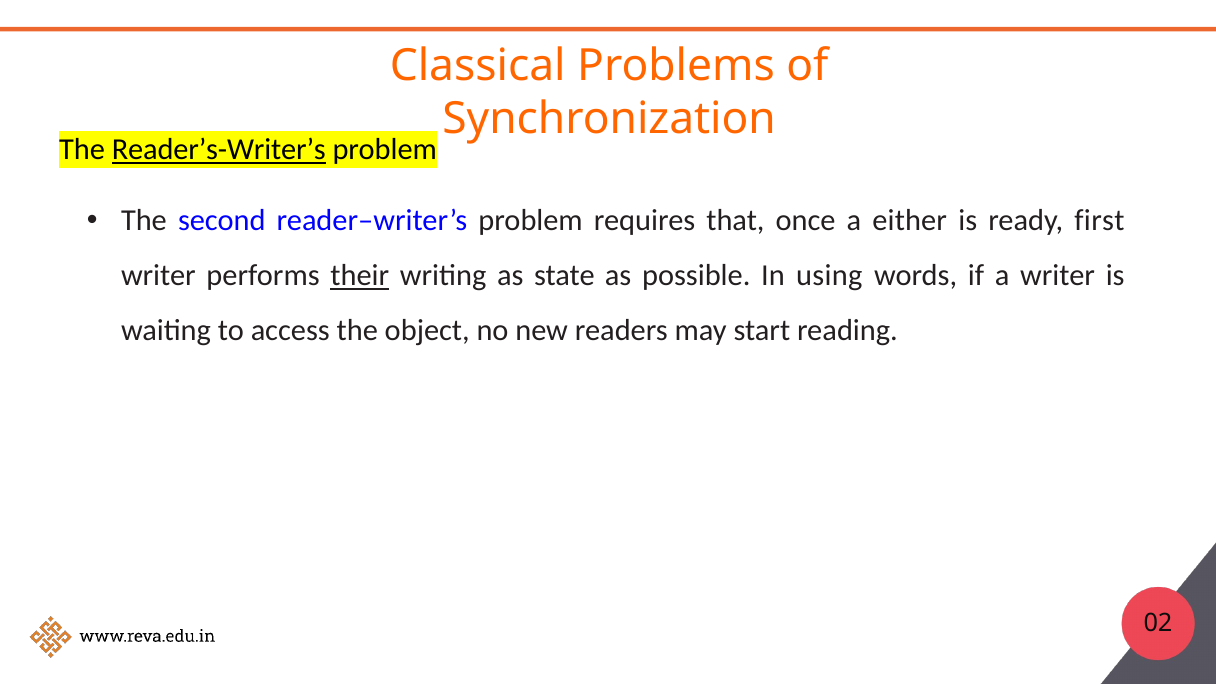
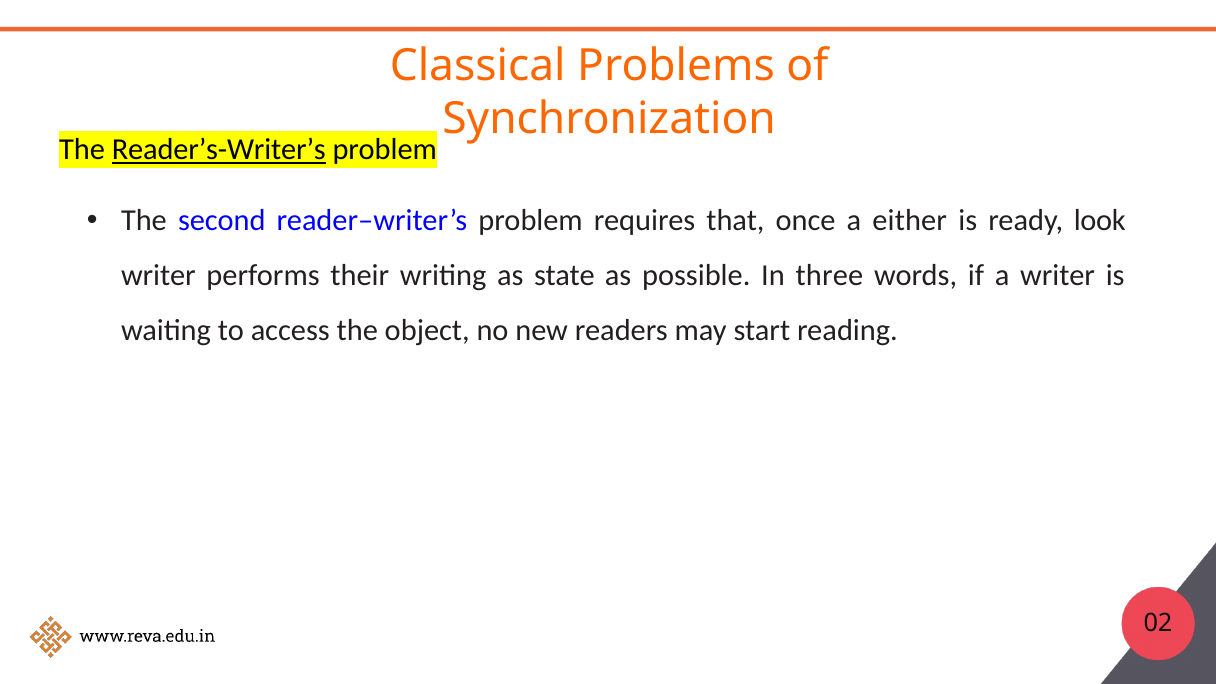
first: first -> look
their underline: present -> none
using: using -> three
